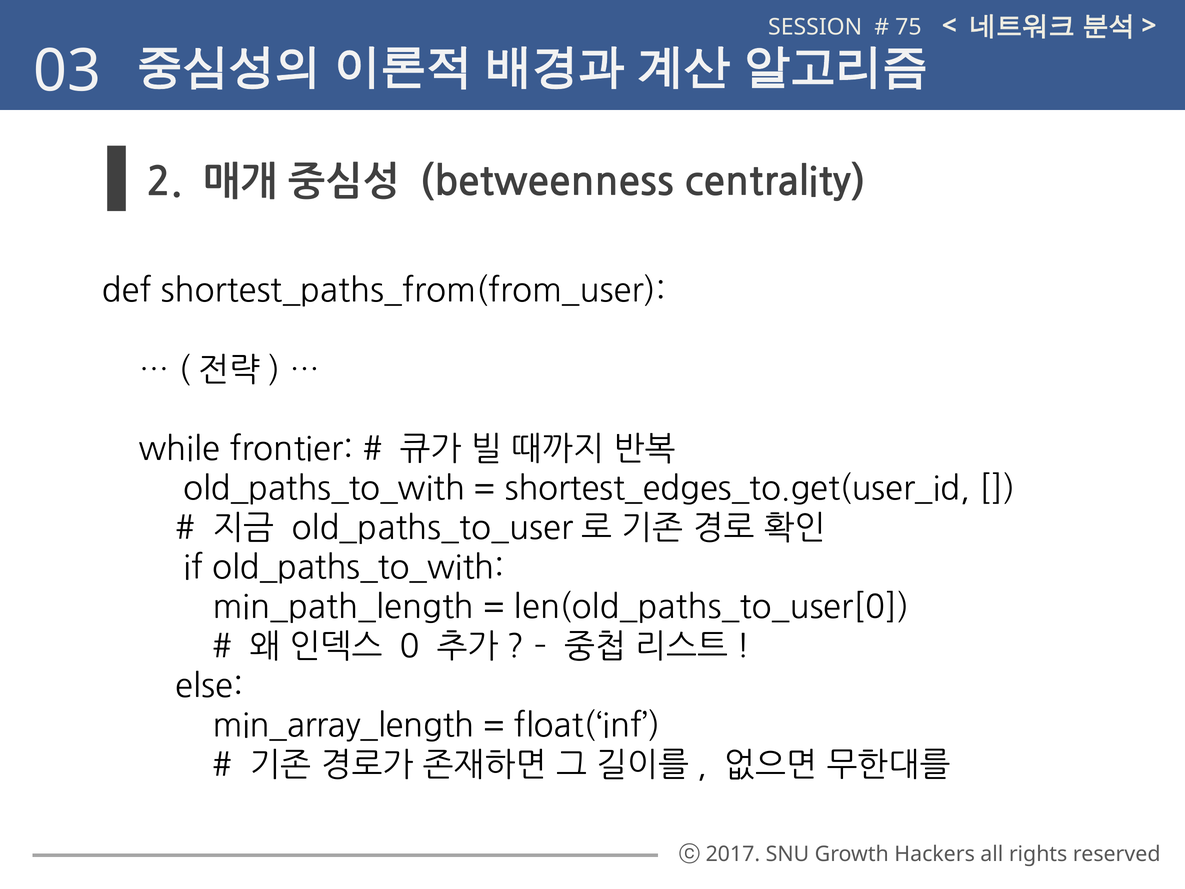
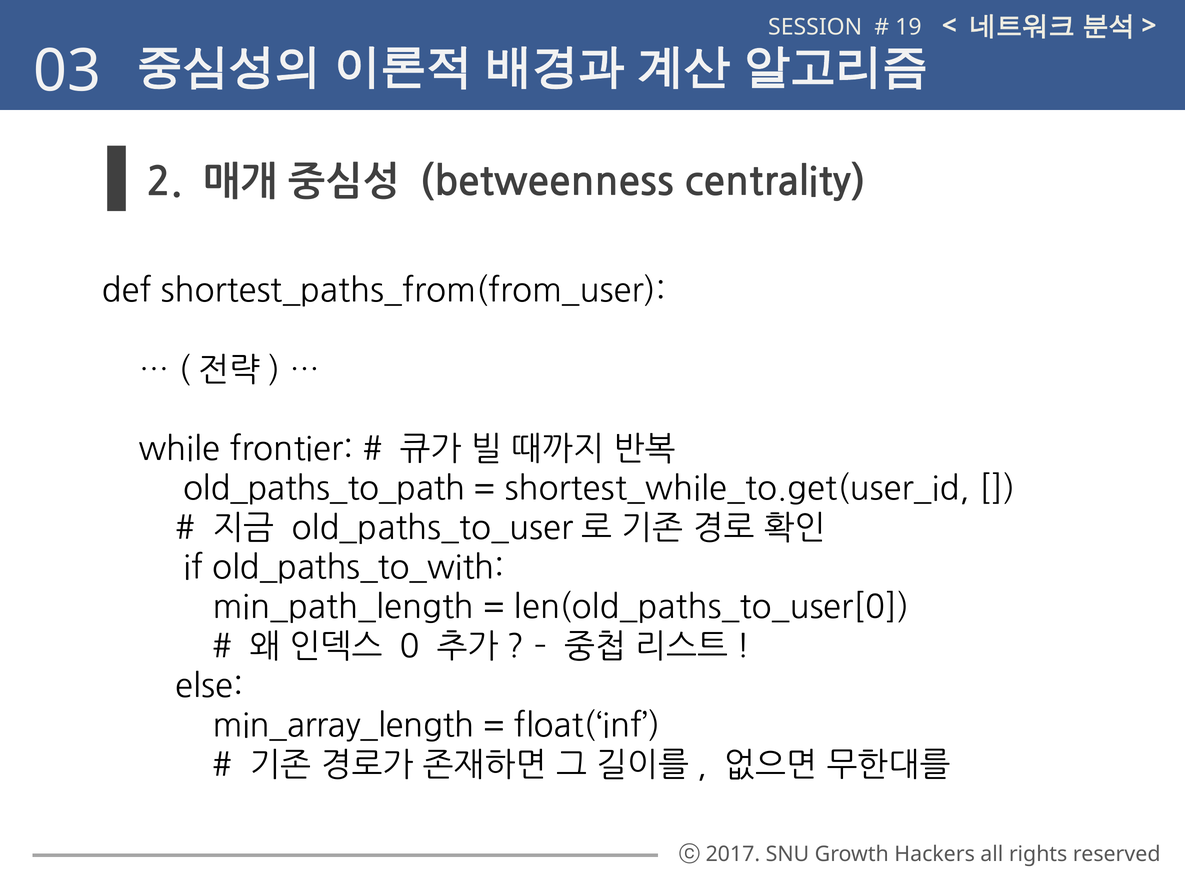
75: 75 -> 19
old_paths_to_with at (324, 489): old_paths_to_with -> old_paths_to_path
shortest_edges_to.get(user_id: shortest_edges_to.get(user_id -> shortest_while_to.get(user_id
